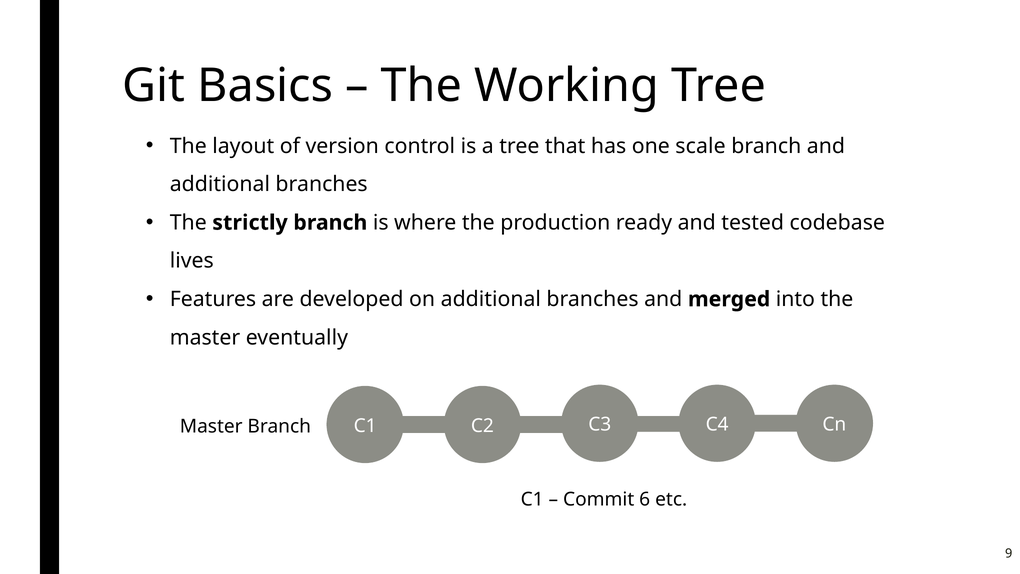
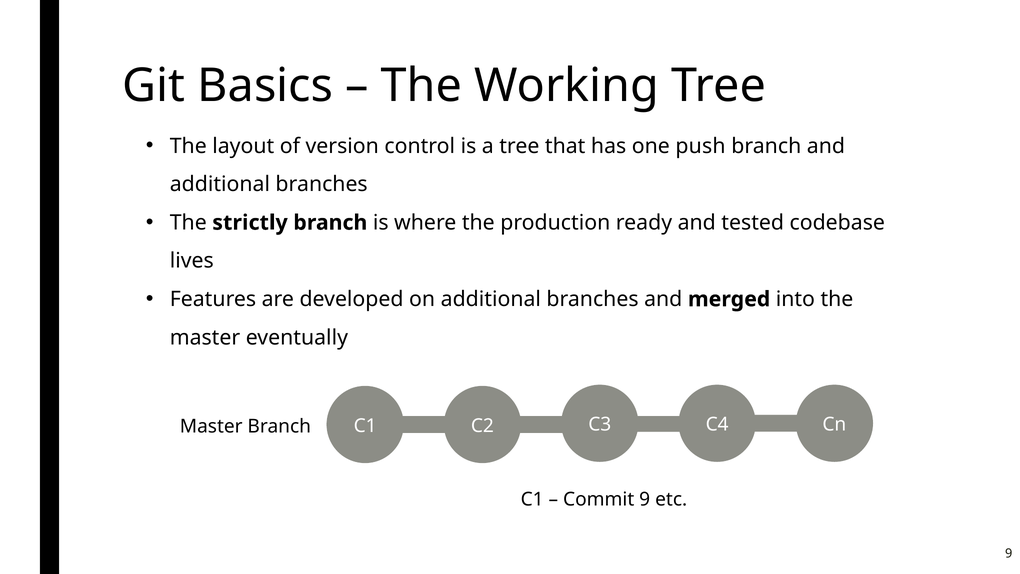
scale: scale -> push
Commit 6: 6 -> 9
